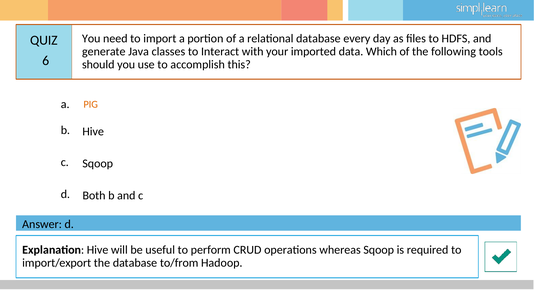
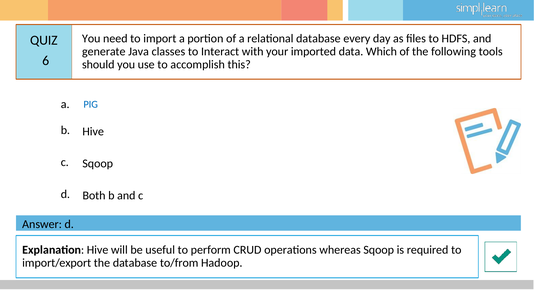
PIG colour: orange -> blue
